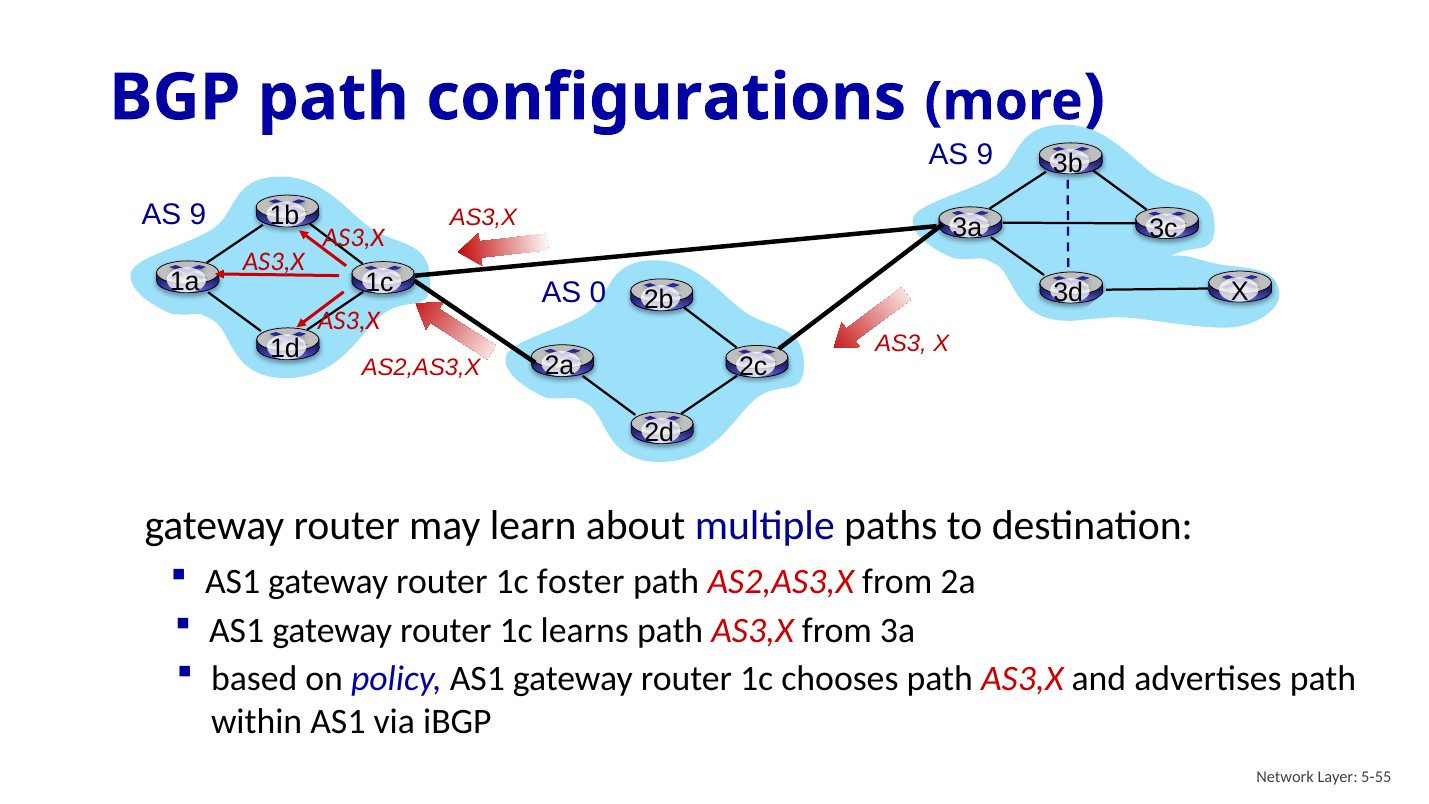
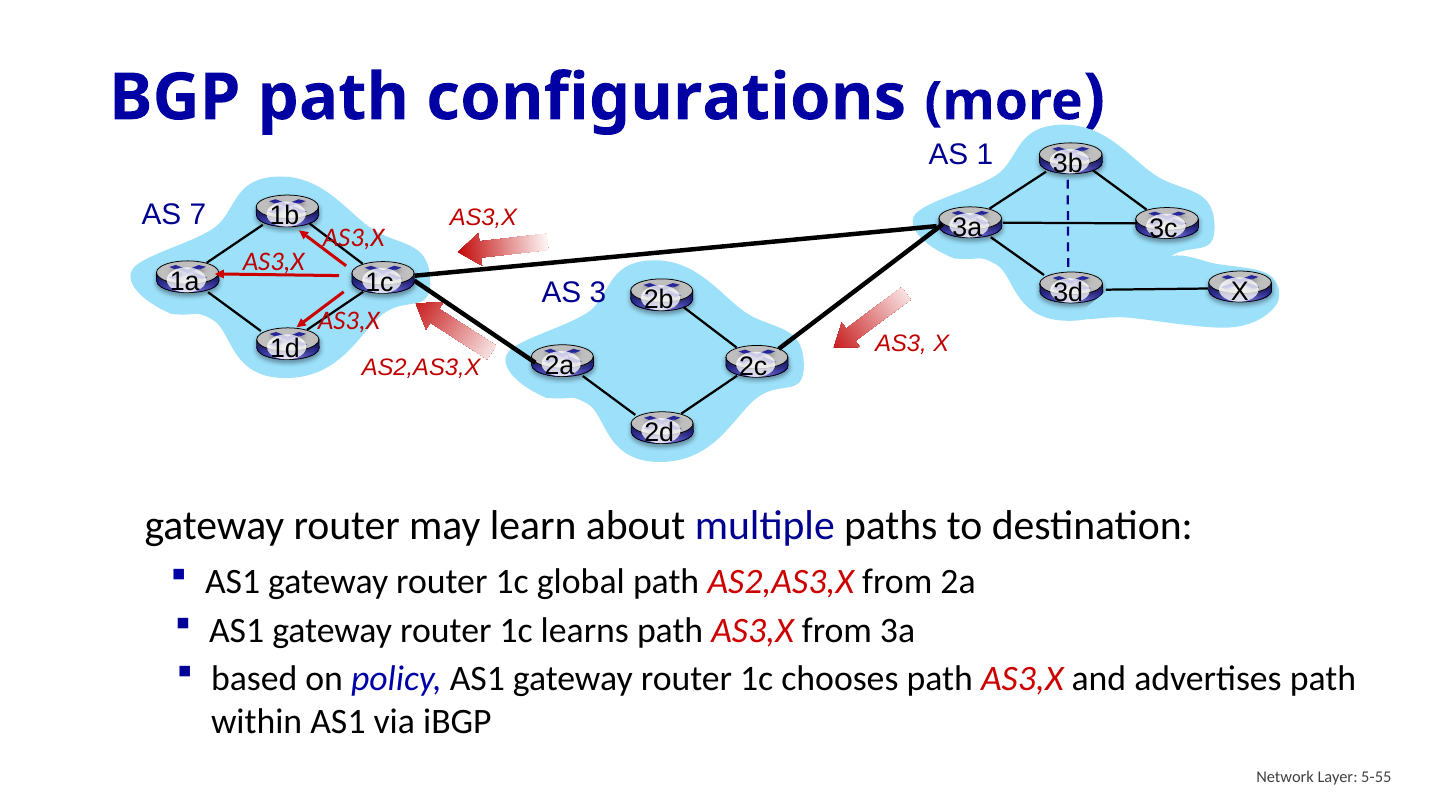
9 at (985, 155): 9 -> 1
9 at (198, 215): 9 -> 7
0: 0 -> 3
foster: foster -> global
